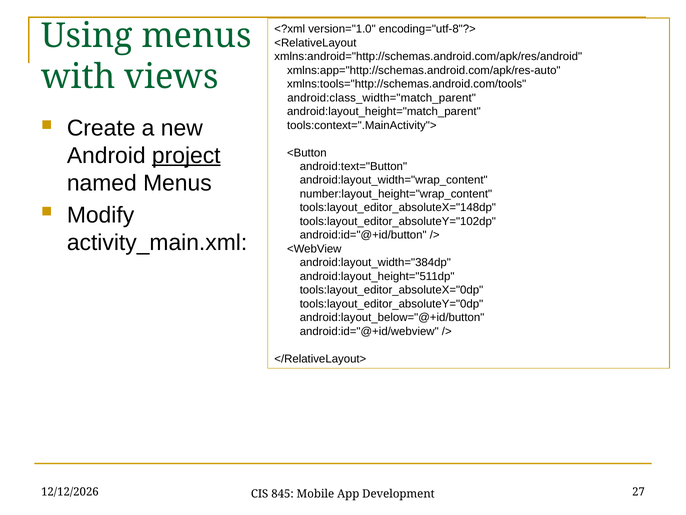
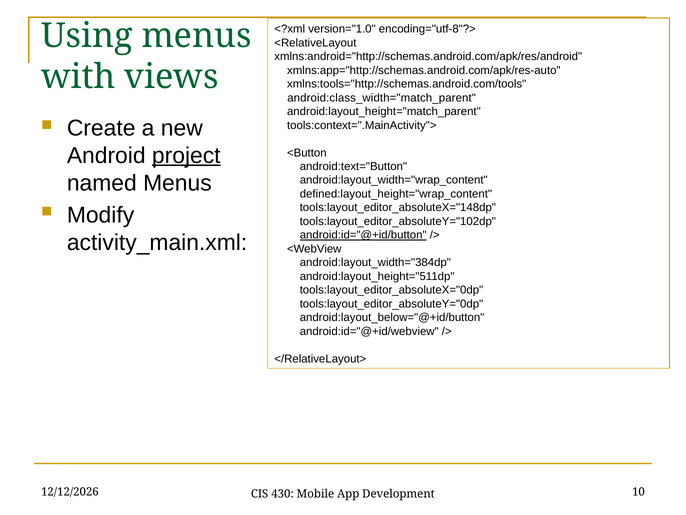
number:layout_height="wrap_content: number:layout_height="wrap_content -> defined:layout_height="wrap_content
android:id="@+id/button underline: none -> present
845: 845 -> 430
27: 27 -> 10
